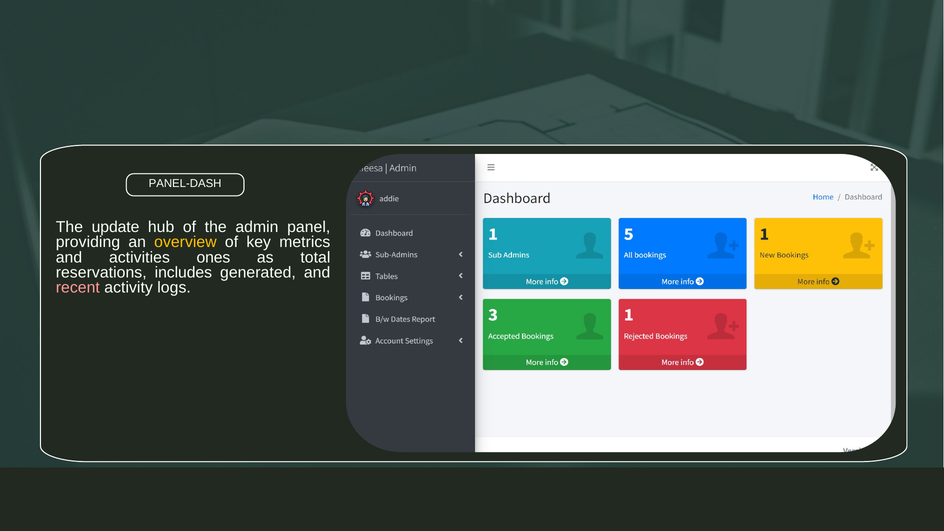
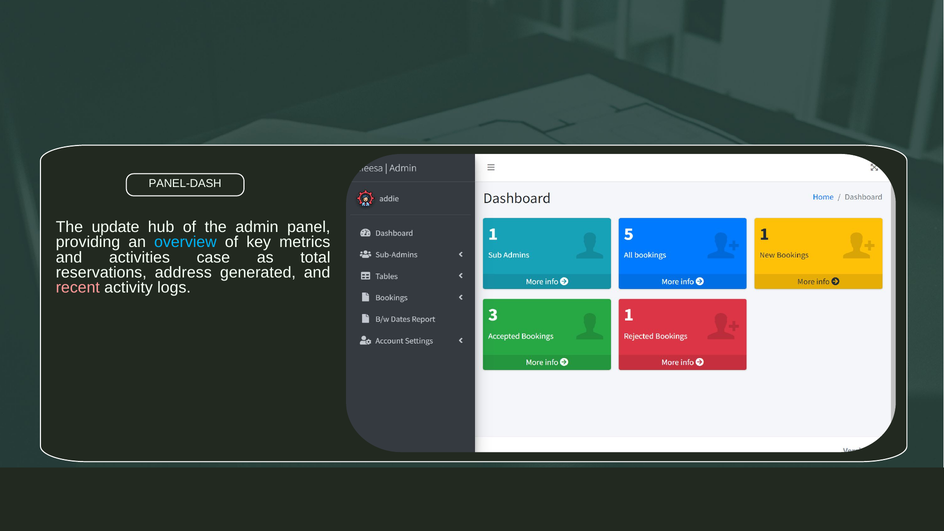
overview colour: yellow -> light blue
ones: ones -> case
includes: includes -> address
